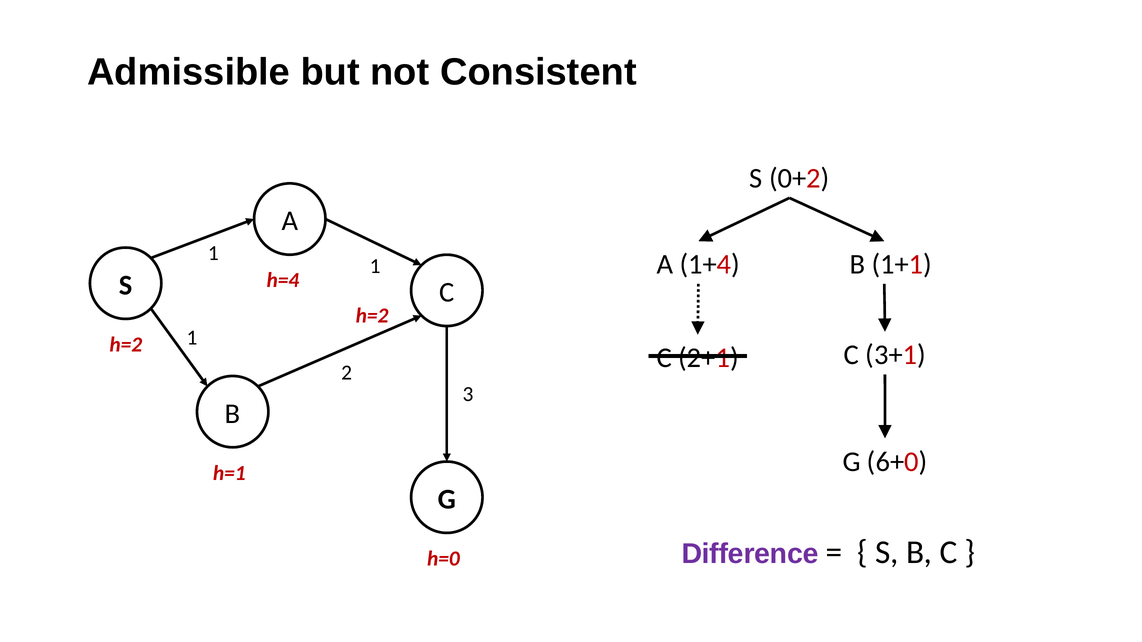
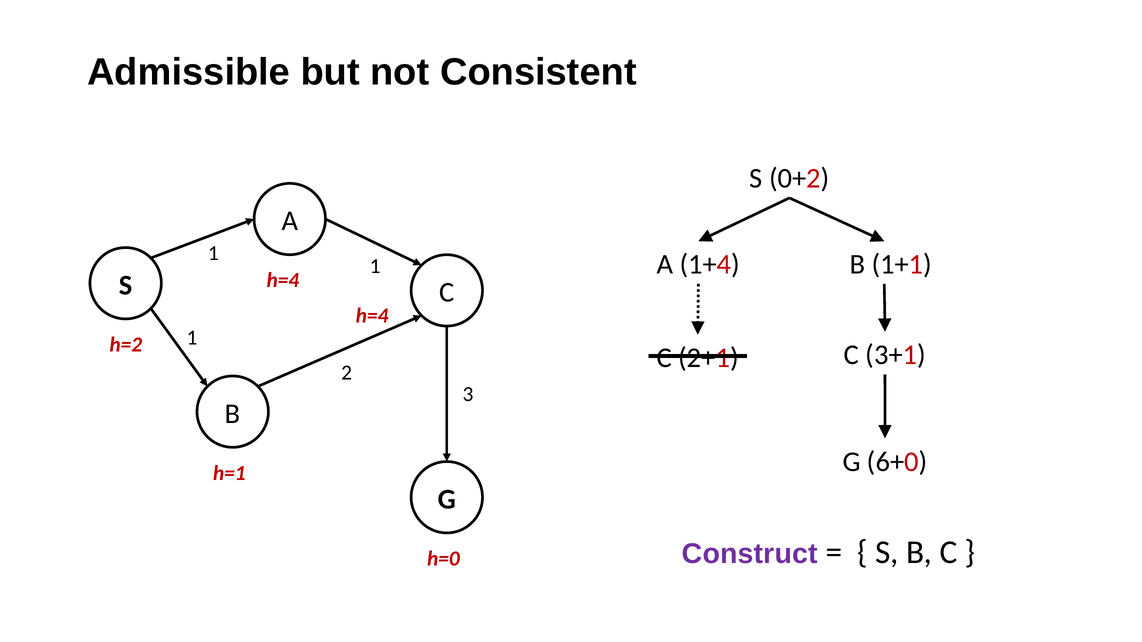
h=2 at (372, 316): h=2 -> h=4
Difference: Difference -> Construct
